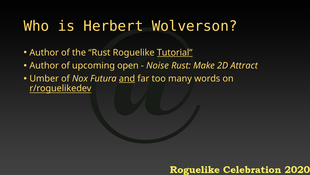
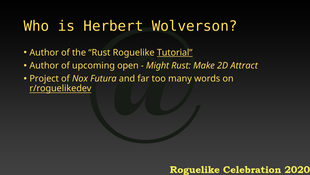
Noise: Noise -> Might
Umber: Umber -> Project
and underline: present -> none
